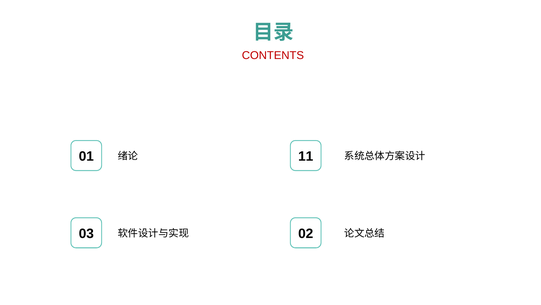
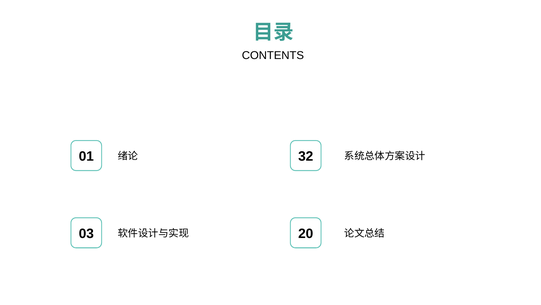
CONTENTS colour: red -> black
11: 11 -> 32
02: 02 -> 20
